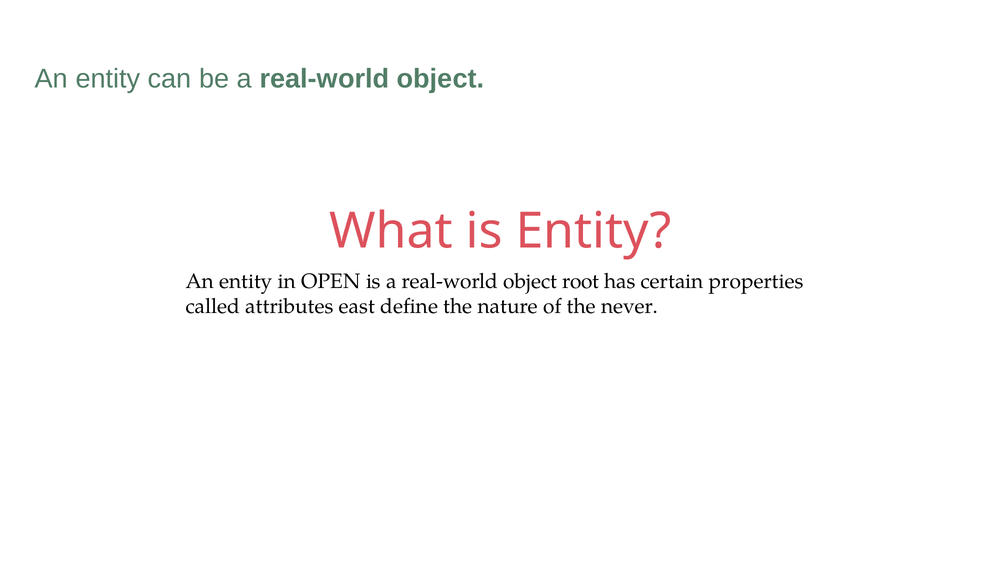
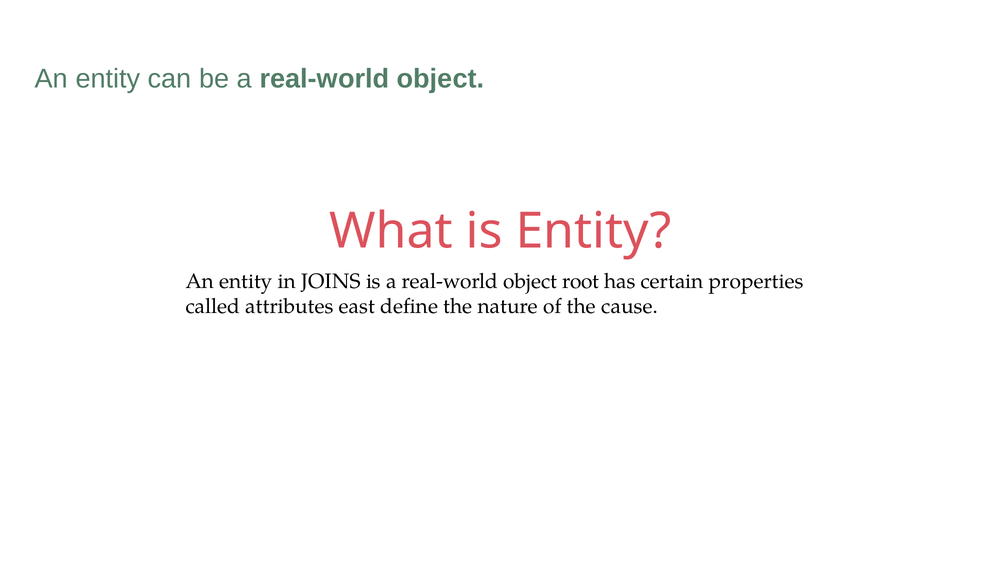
OPEN: OPEN -> JOINS
never: never -> cause
